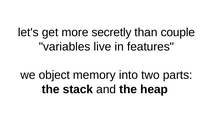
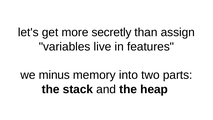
couple: couple -> assign
object: object -> minus
